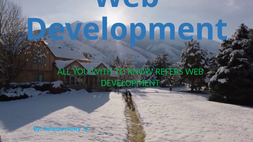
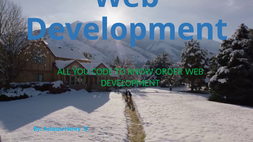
WITH: WITH -> CODE
REFERS: REFERS -> ORDER
